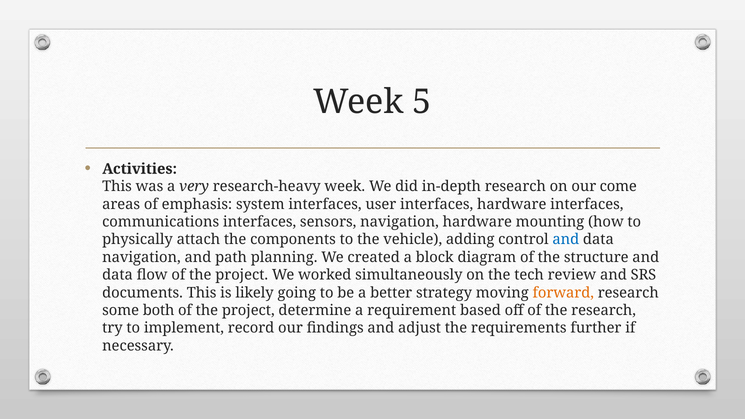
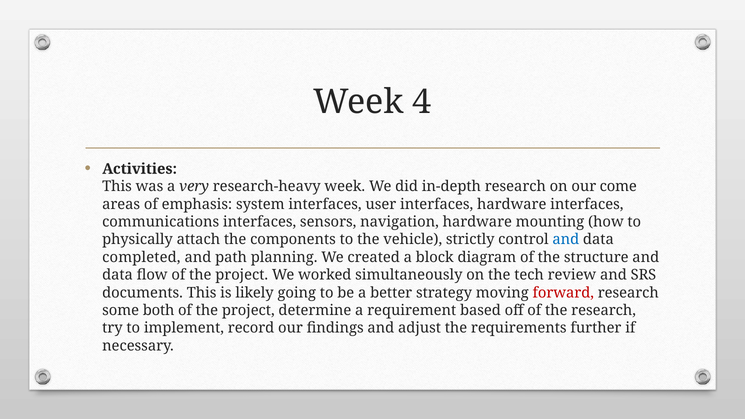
5: 5 -> 4
adding: adding -> strictly
navigation at (141, 257): navigation -> completed
forward colour: orange -> red
